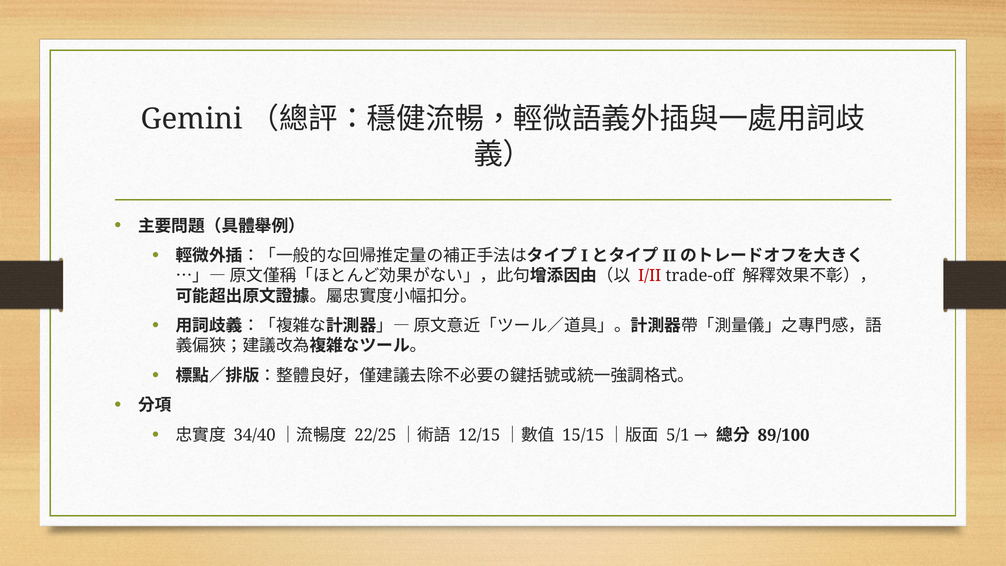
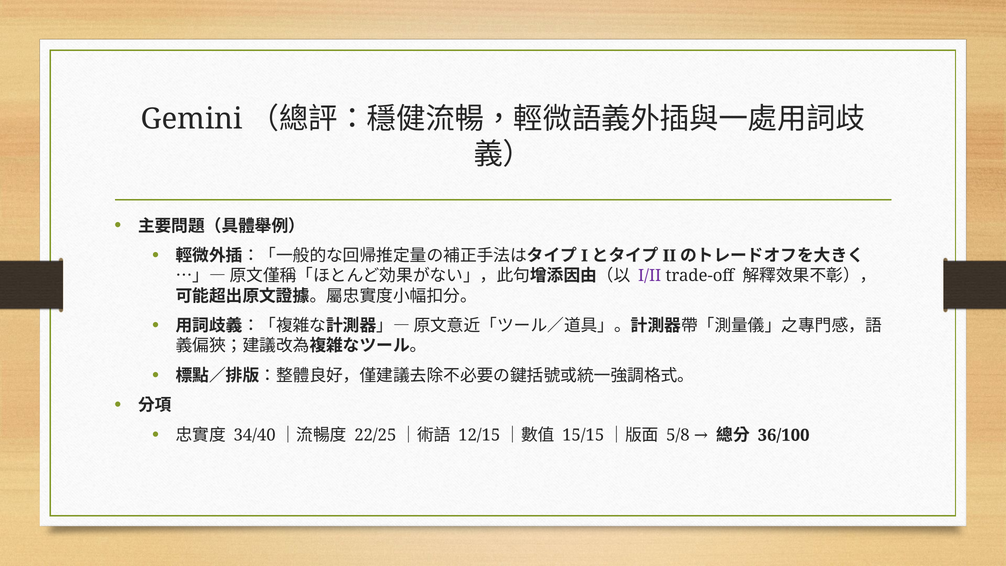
I/II colour: red -> purple
5/1: 5/1 -> 5/8
89/100: 89/100 -> 36/100
